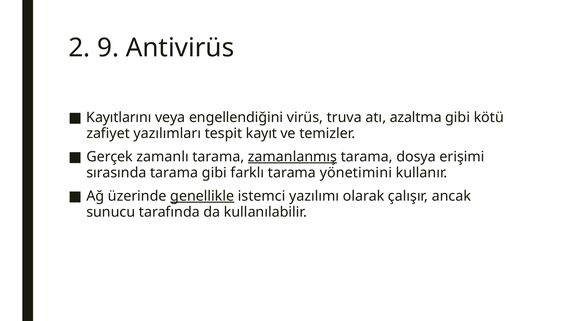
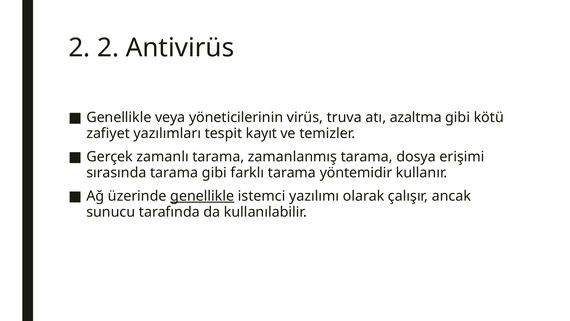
2 9: 9 -> 2
Kayıtlarını at (119, 117): Kayıtlarını -> Genellikle
engellendiğini: engellendiğini -> yöneticilerinin
zamanlanmış underline: present -> none
yönetimini: yönetimini -> yöntemidir
